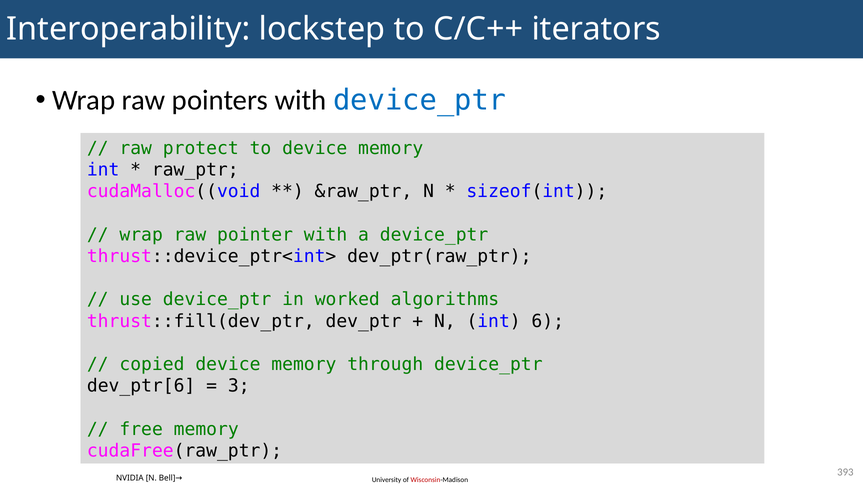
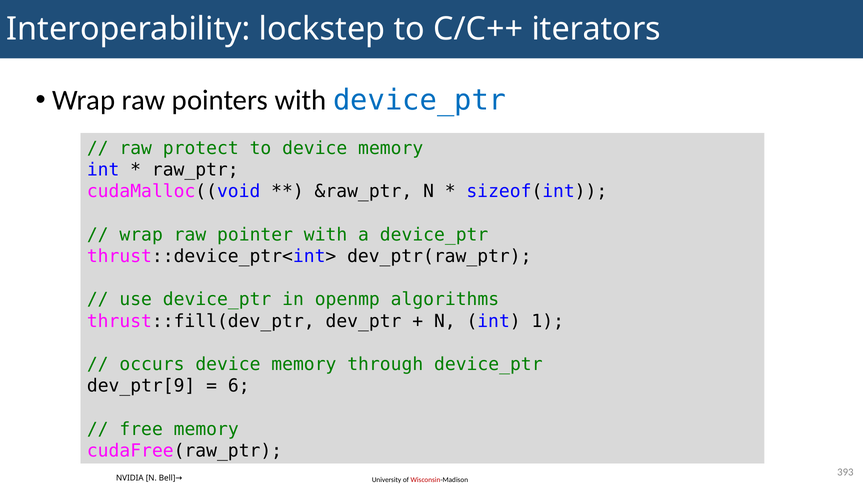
worked: worked -> openmp
6: 6 -> 1
copied: copied -> occurs
dev_ptr[6: dev_ptr[6 -> dev_ptr[9
3: 3 -> 6
